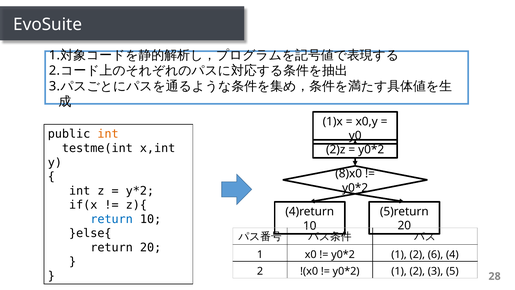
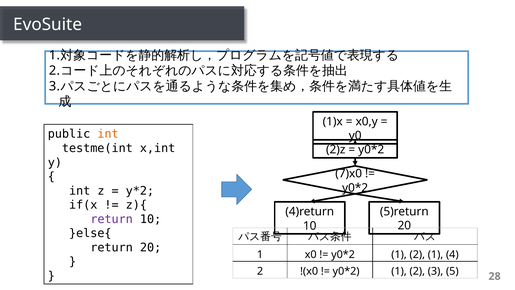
8)x0: 8)x0 -> 7)x0
return at (112, 219) colour: blue -> purple
2 6: 6 -> 1
